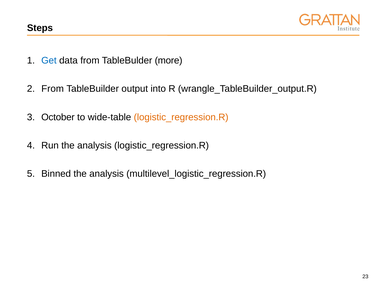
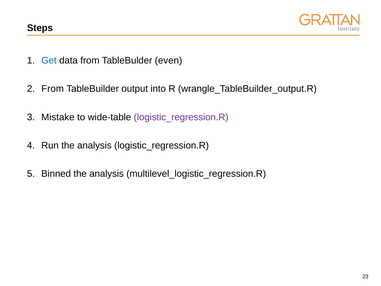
more: more -> even
October: October -> Mistake
logistic_regression.R at (181, 117) colour: orange -> purple
